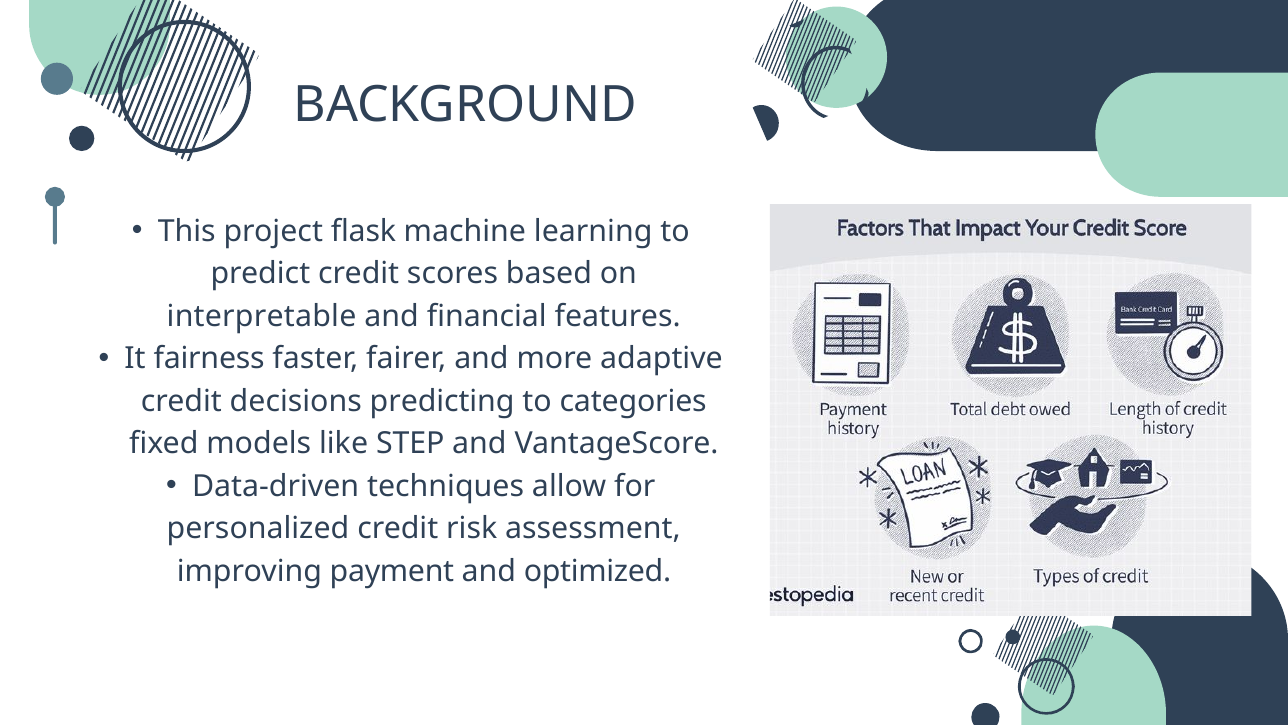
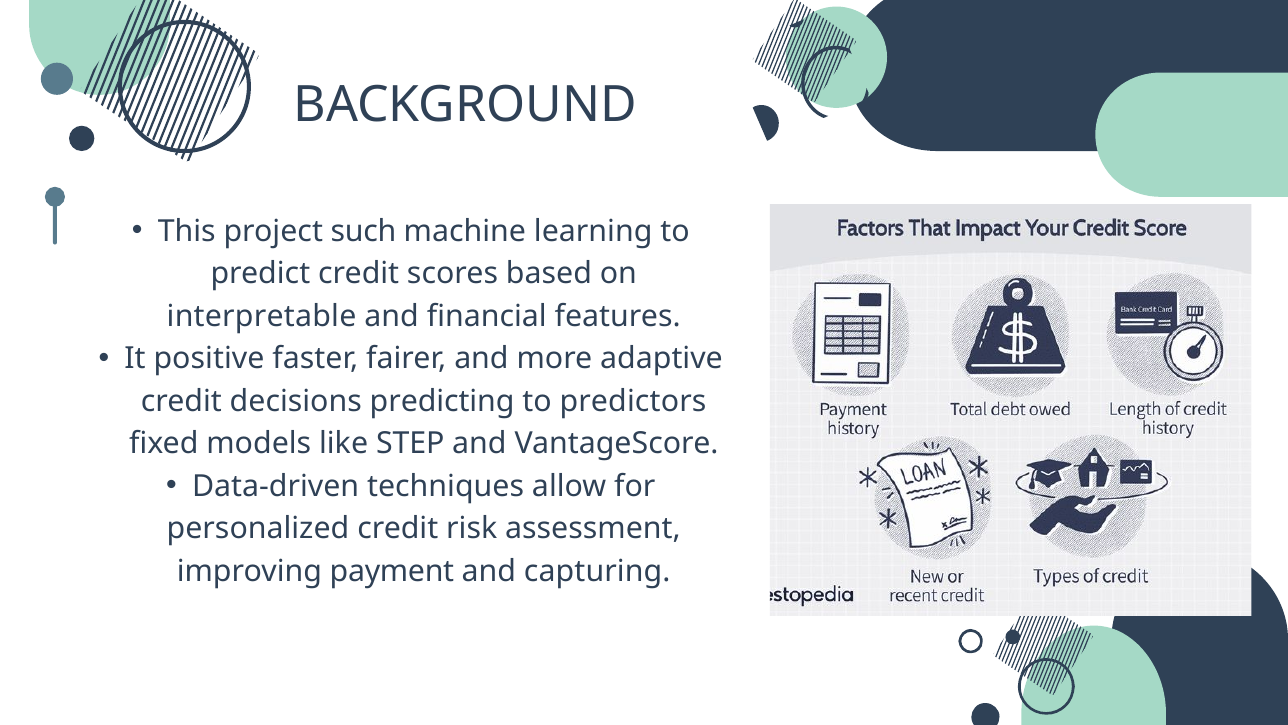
flask: flask -> such
fairness: fairness -> positive
categories: categories -> predictors
optimized: optimized -> capturing
